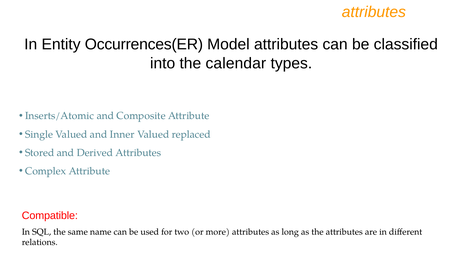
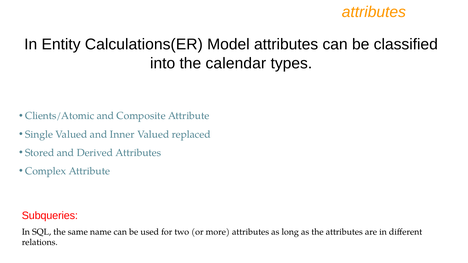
Occurrences(ER: Occurrences(ER -> Calculations(ER
Inserts/Atomic: Inserts/Atomic -> Clients/Atomic
Compatible: Compatible -> Subqueries
